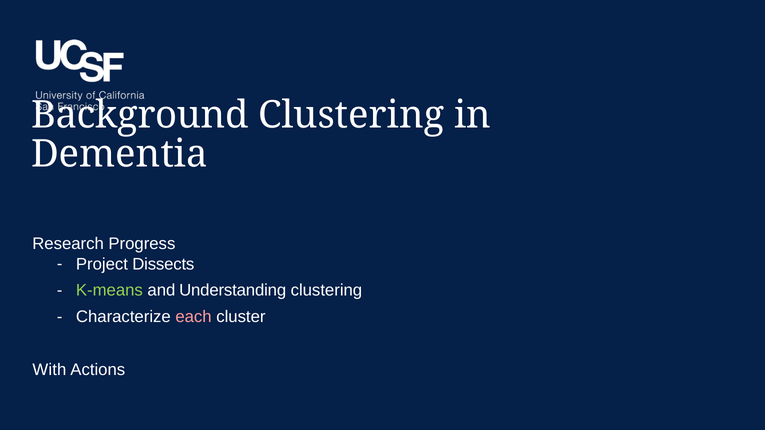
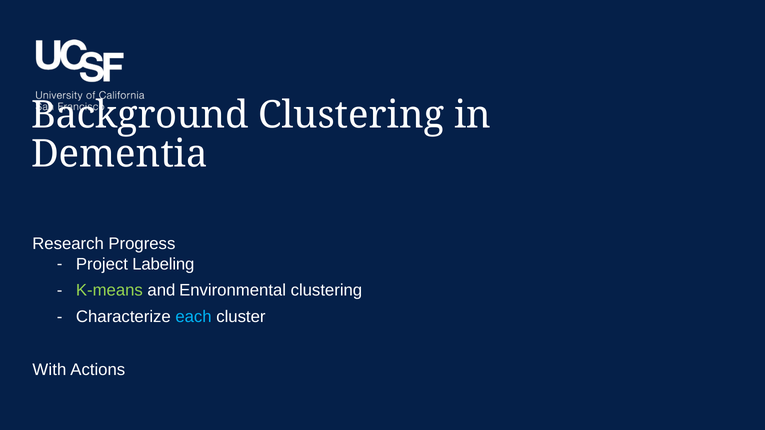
Dissects: Dissects -> Labeling
Understanding: Understanding -> Environmental
each colour: pink -> light blue
